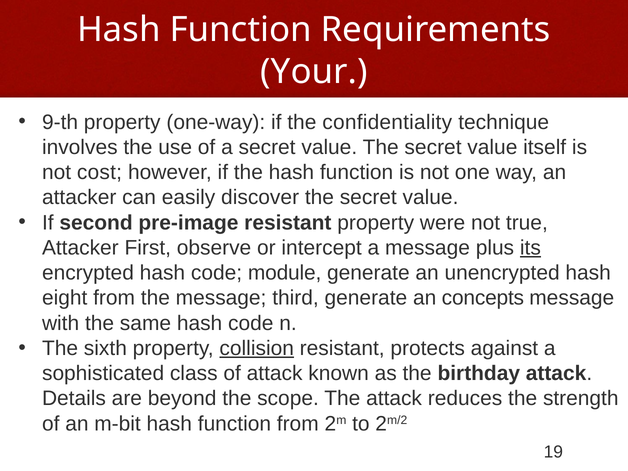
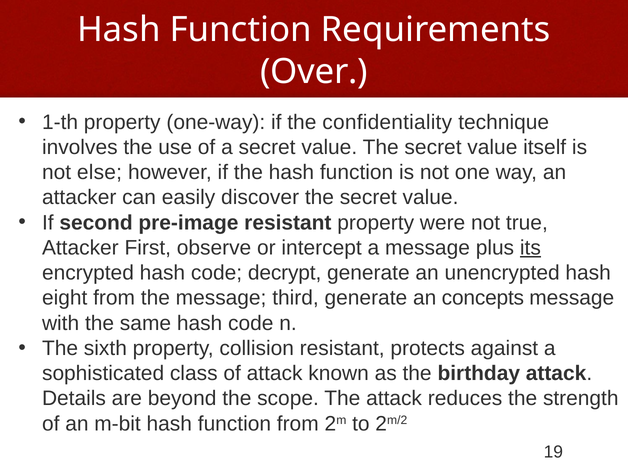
Your: Your -> Over
9-th: 9-th -> 1-th
cost: cost -> else
module: module -> decrypt
collision underline: present -> none
